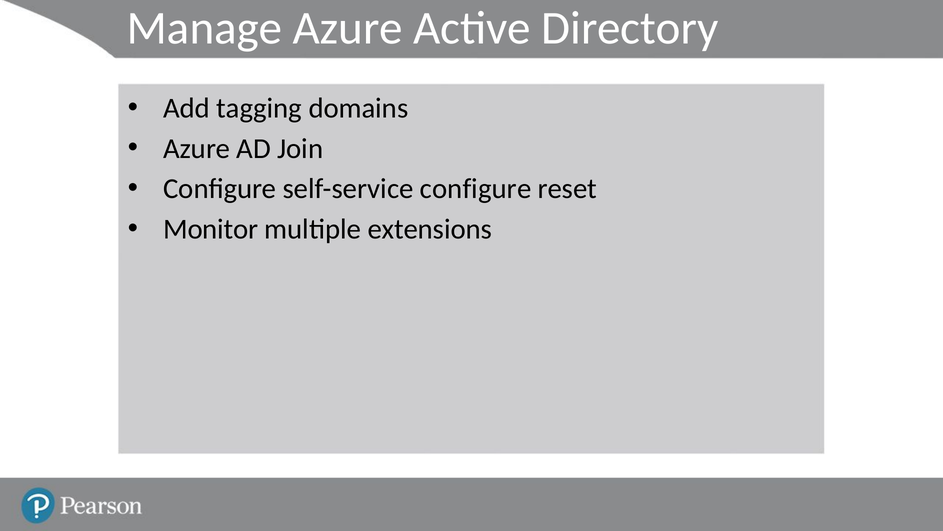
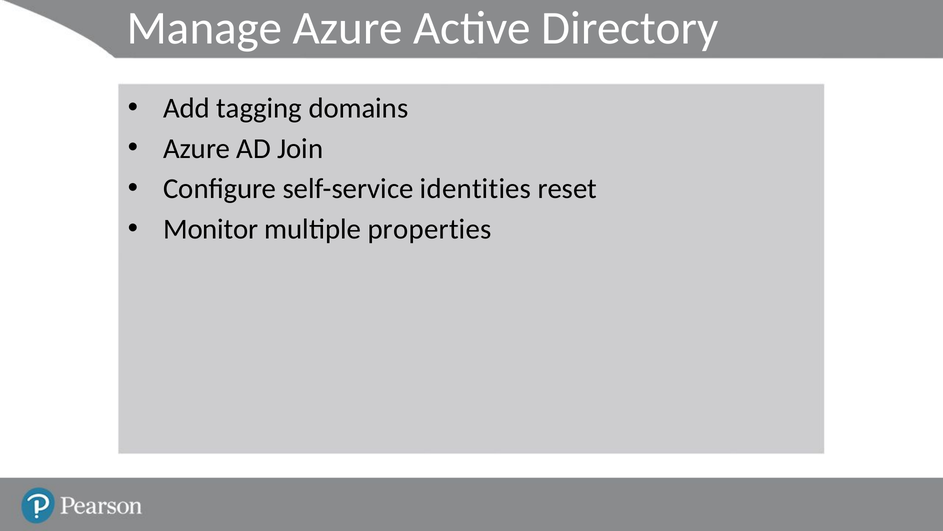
self-service configure: configure -> identities
extensions: extensions -> properties
